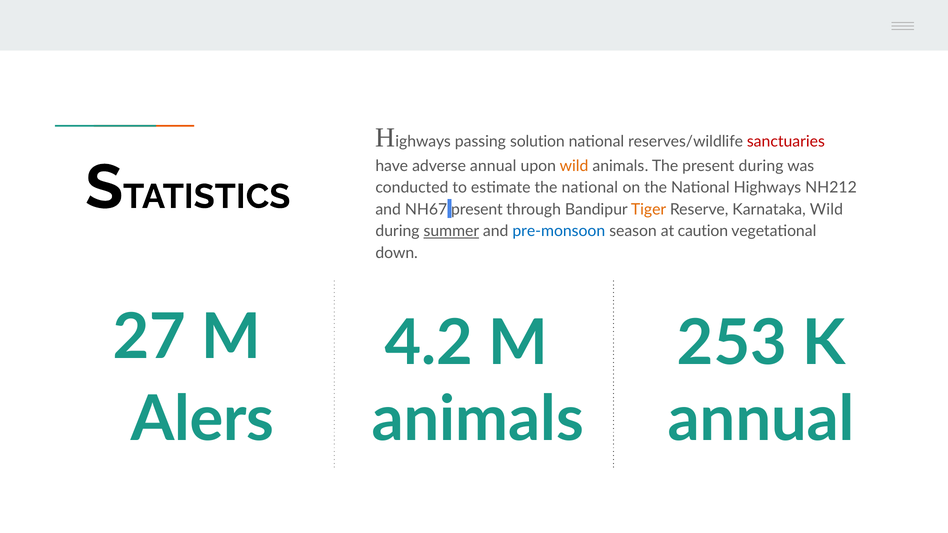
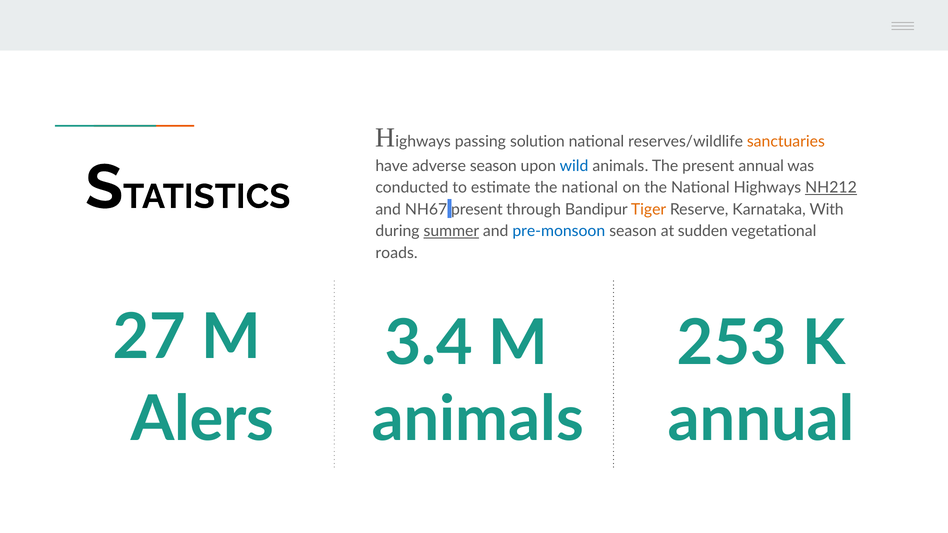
sanctuaries colour: red -> orange
adverse annual: annual -> season
wild at (574, 166) colour: orange -> blue
present during: during -> annual
NH212 underline: none -> present
Karnataka Wild: Wild -> With
caution: caution -> sudden
down: down -> roads
4.2: 4.2 -> 3.4
